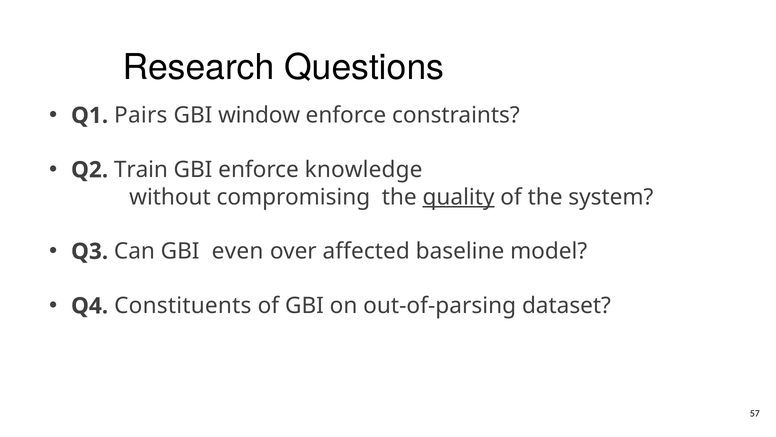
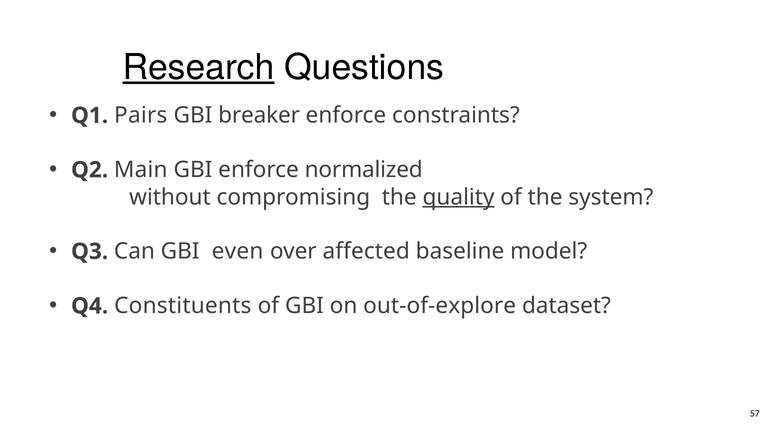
Research underline: none -> present
window: window -> breaker
Train: Train -> Main
knowledge: knowledge -> normalized
out-of-parsing: out-of-parsing -> out-of-explore
